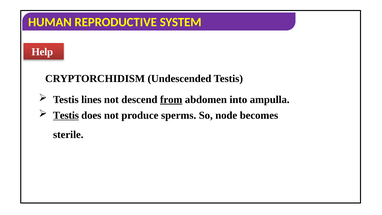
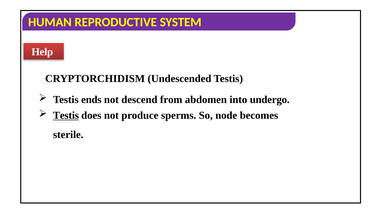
lines: lines -> ends
from underline: present -> none
ampulla: ampulla -> undergo
